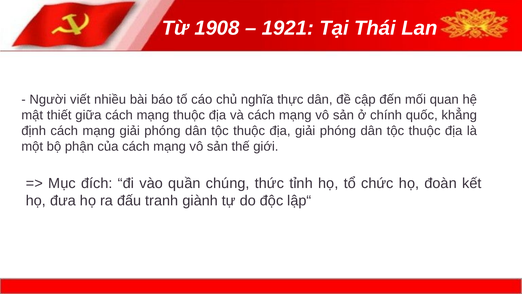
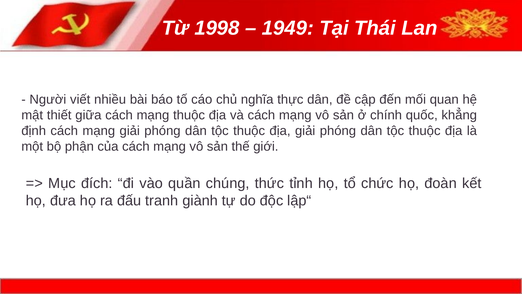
1908: 1908 -> 1998
1921: 1921 -> 1949
